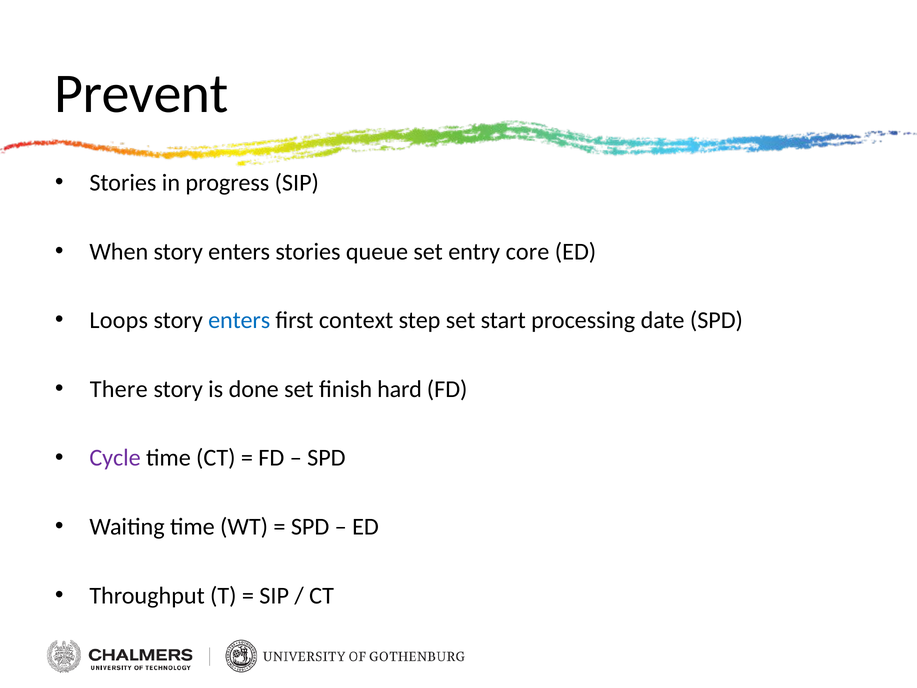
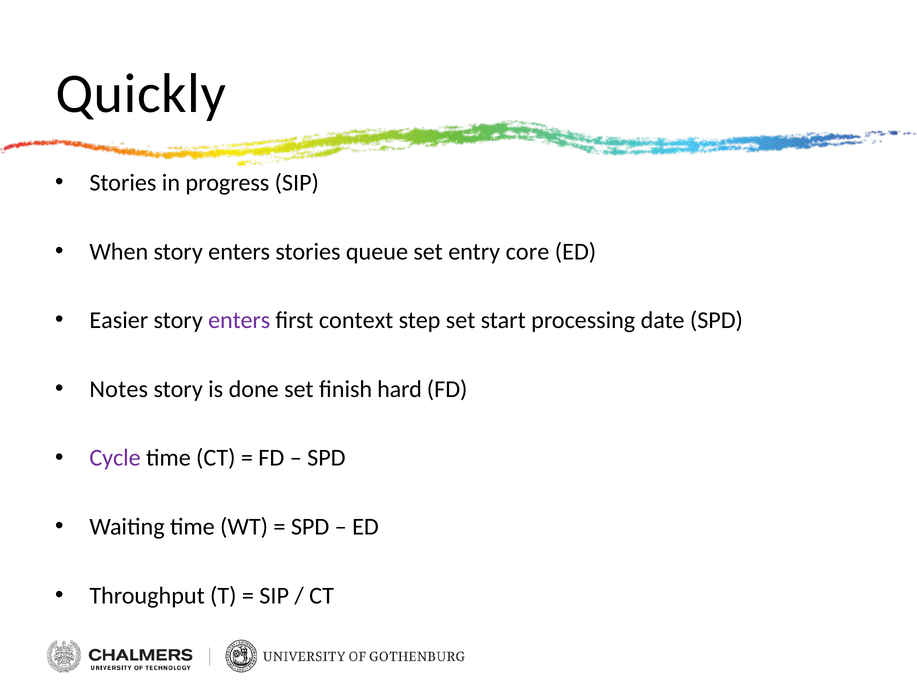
Prevent: Prevent -> Quickly
Loops: Loops -> Easier
enters at (239, 320) colour: blue -> purple
There: There -> Notes
